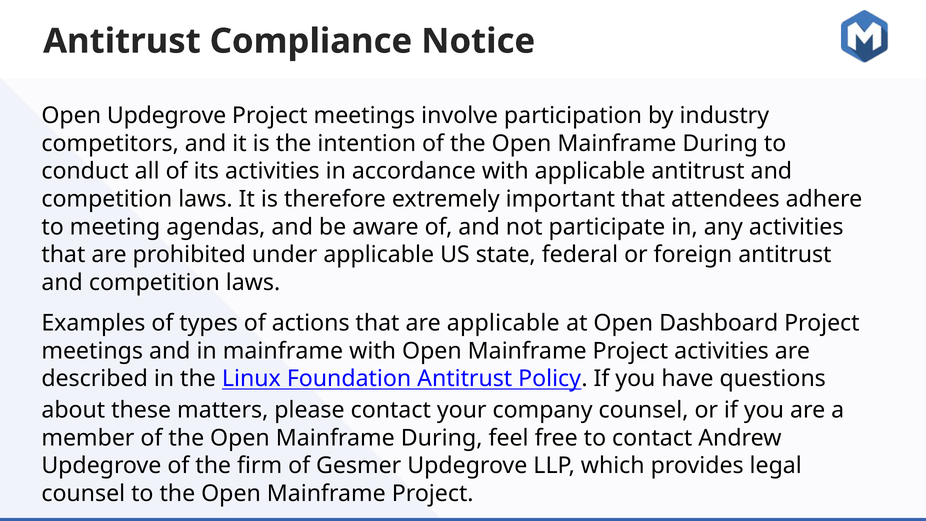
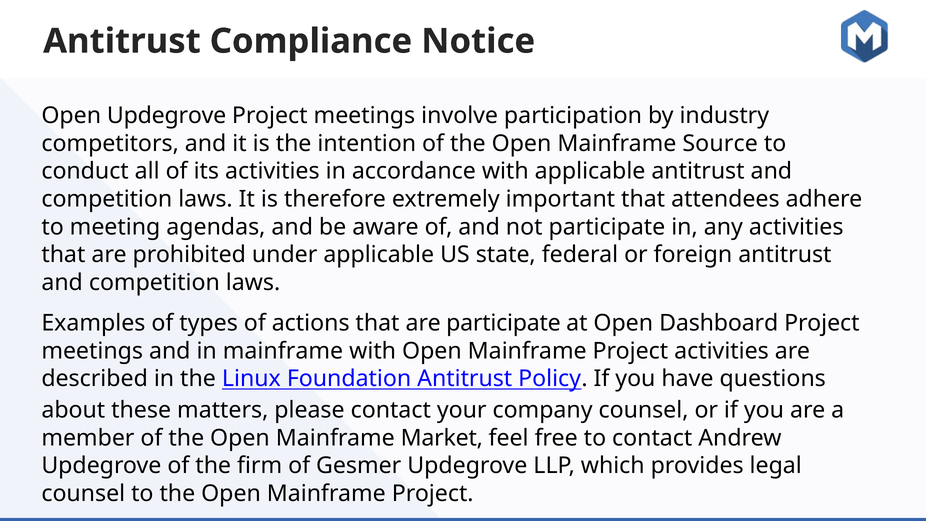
During at (720, 143): During -> Source
are applicable: applicable -> participate
During at (442, 438): During -> Market
